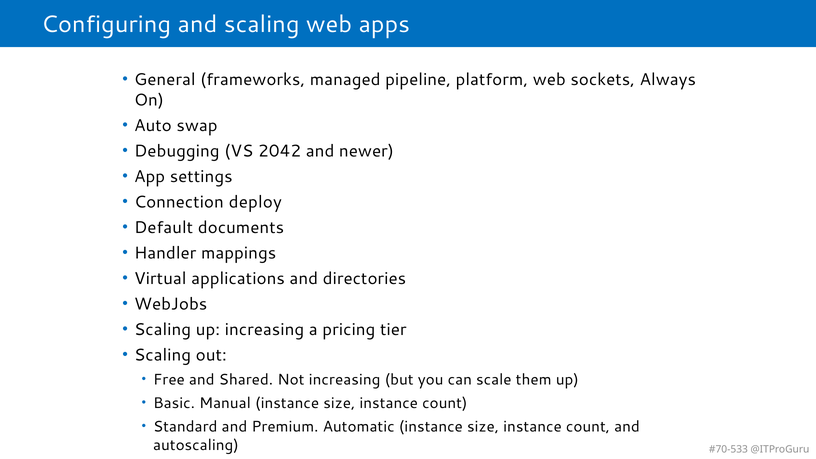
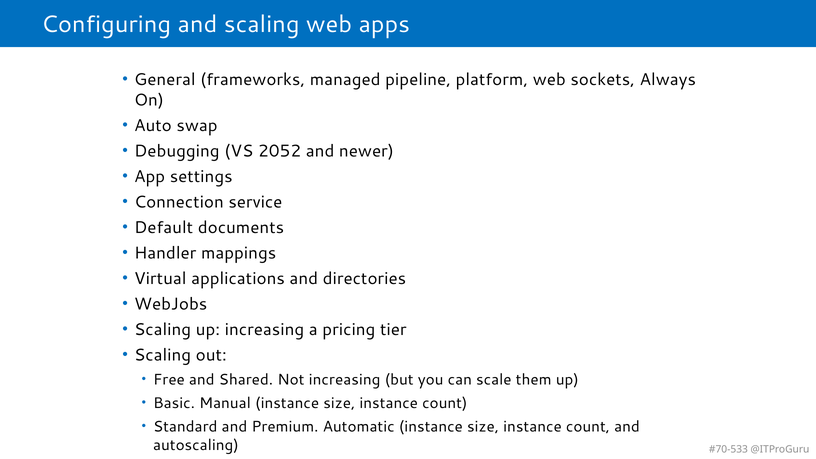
2042: 2042 -> 2052
deploy: deploy -> service
